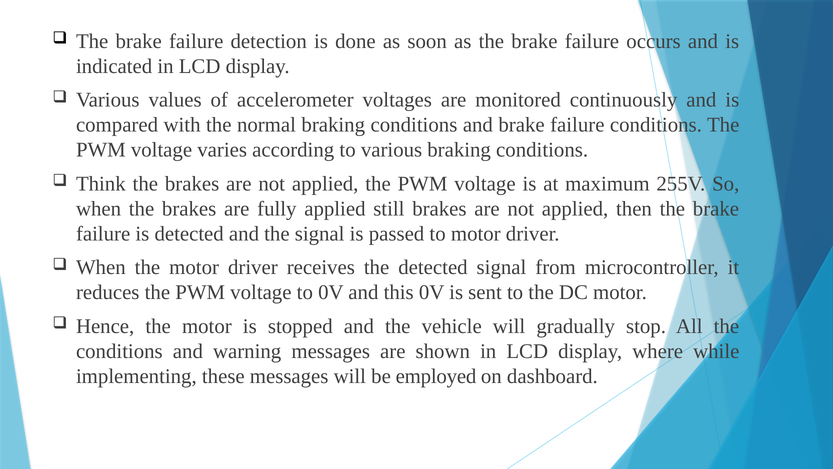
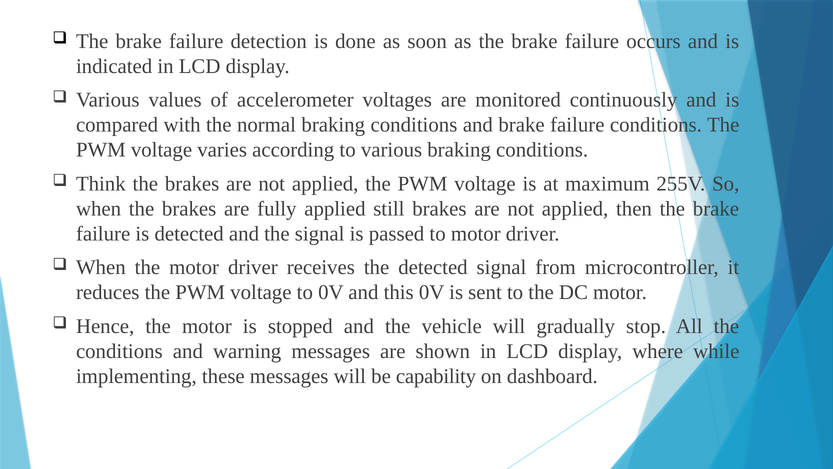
employed: employed -> capability
